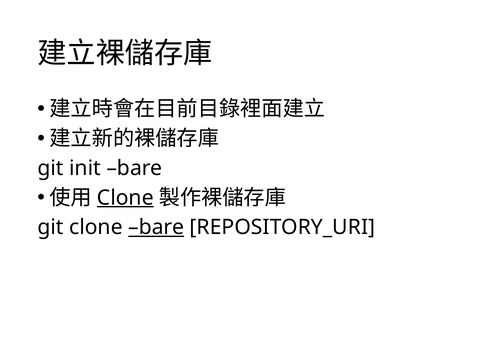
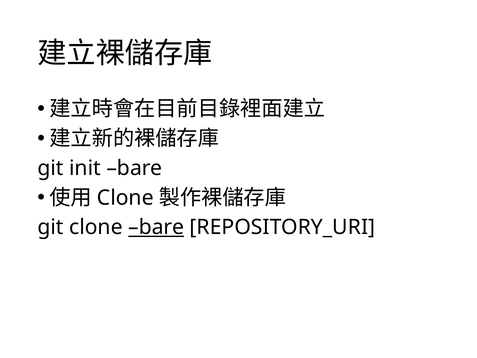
Clone at (125, 198) underline: present -> none
